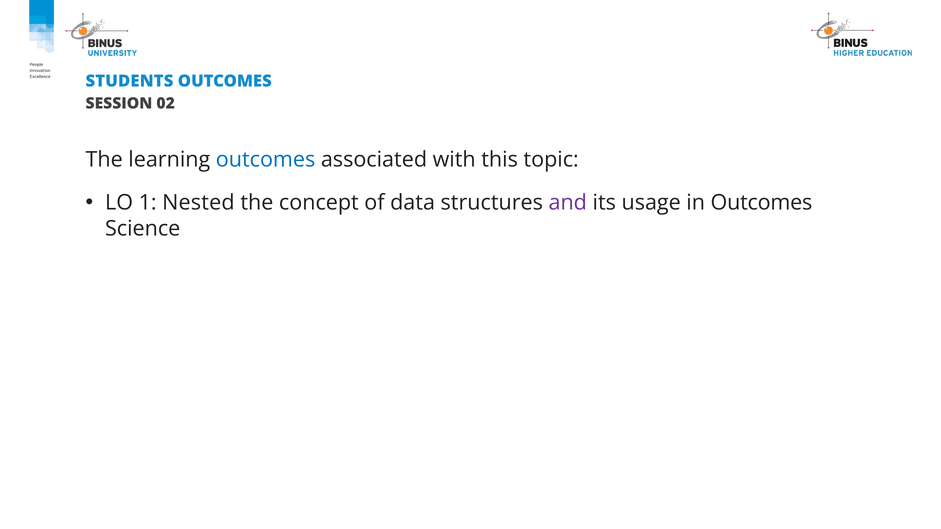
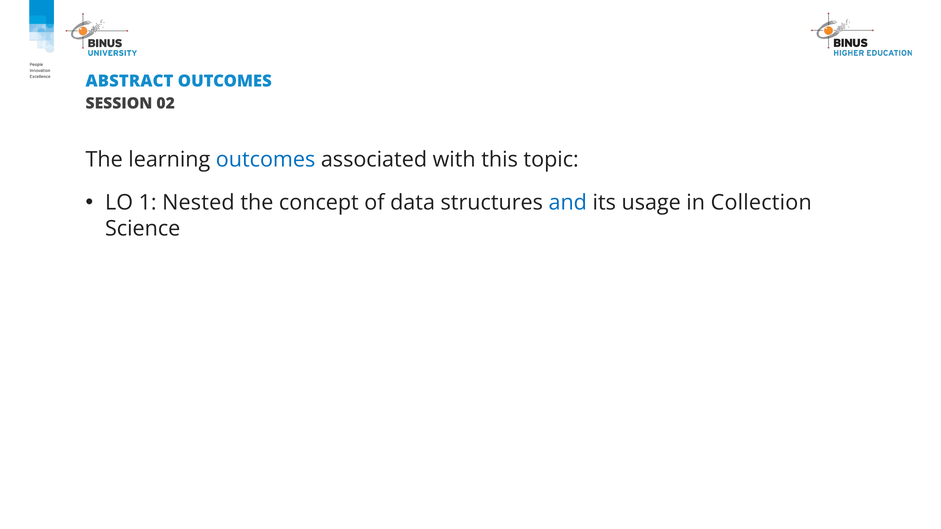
STUDENTS: STUDENTS -> ABSTRACT
and colour: purple -> blue
in Outcomes: Outcomes -> Collection
